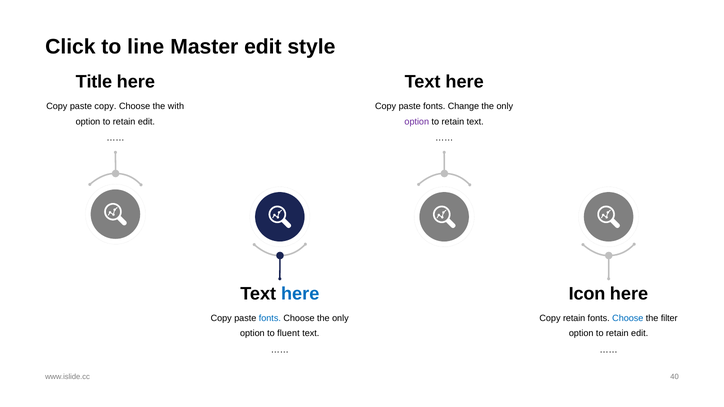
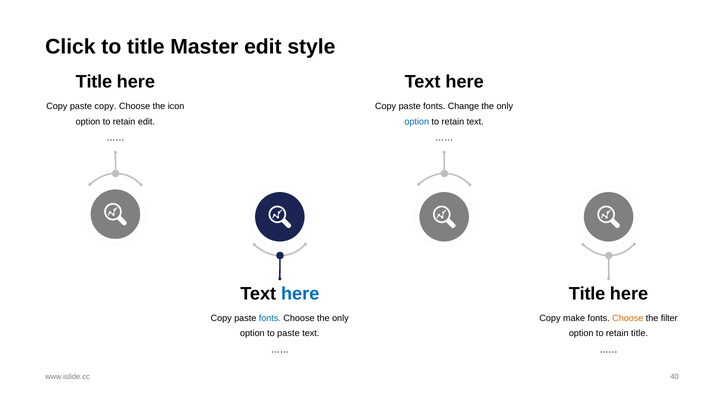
to line: line -> title
with: with -> icon
option at (417, 122) colour: purple -> blue
Icon at (587, 294): Icon -> Title
Copy retain: retain -> make
Choose at (628, 318) colour: blue -> orange
to fluent: fluent -> paste
edit at (640, 334): edit -> title
